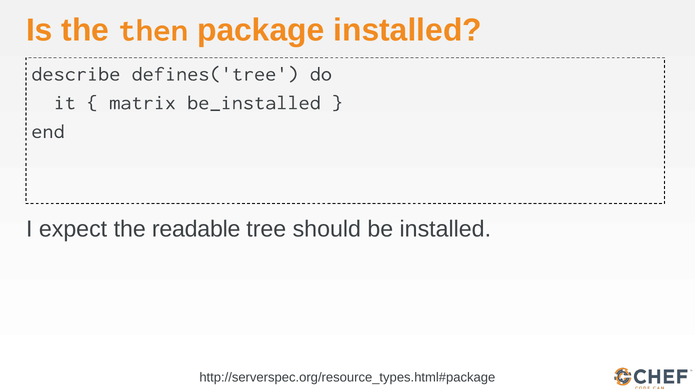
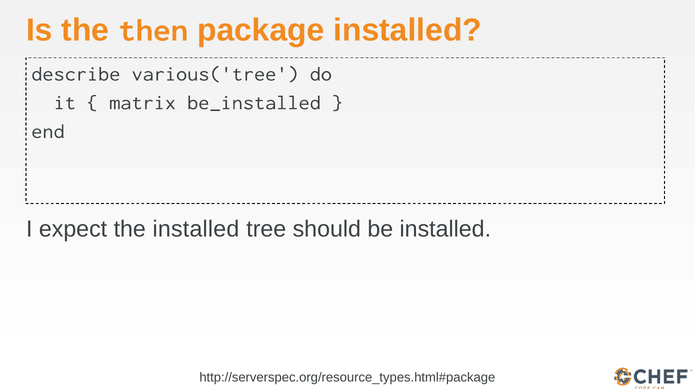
defines('tree: defines('tree -> various('tree
the readable: readable -> installed
